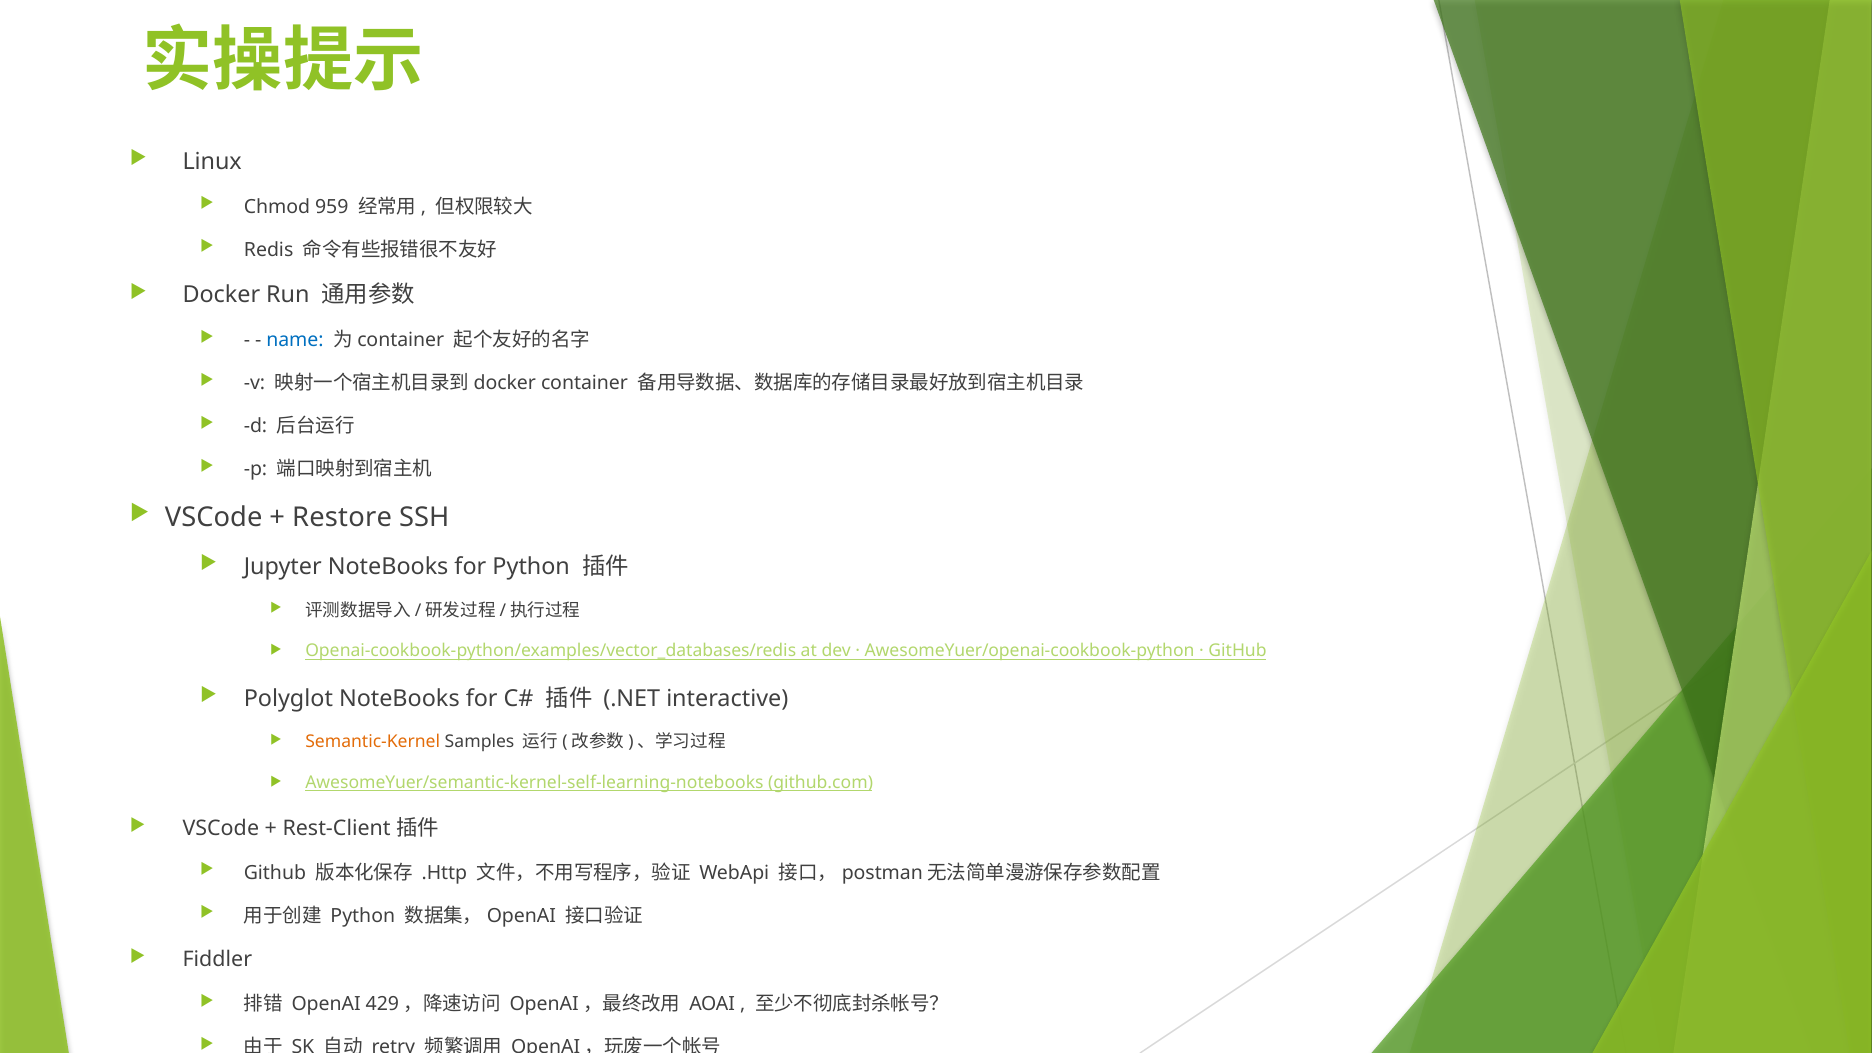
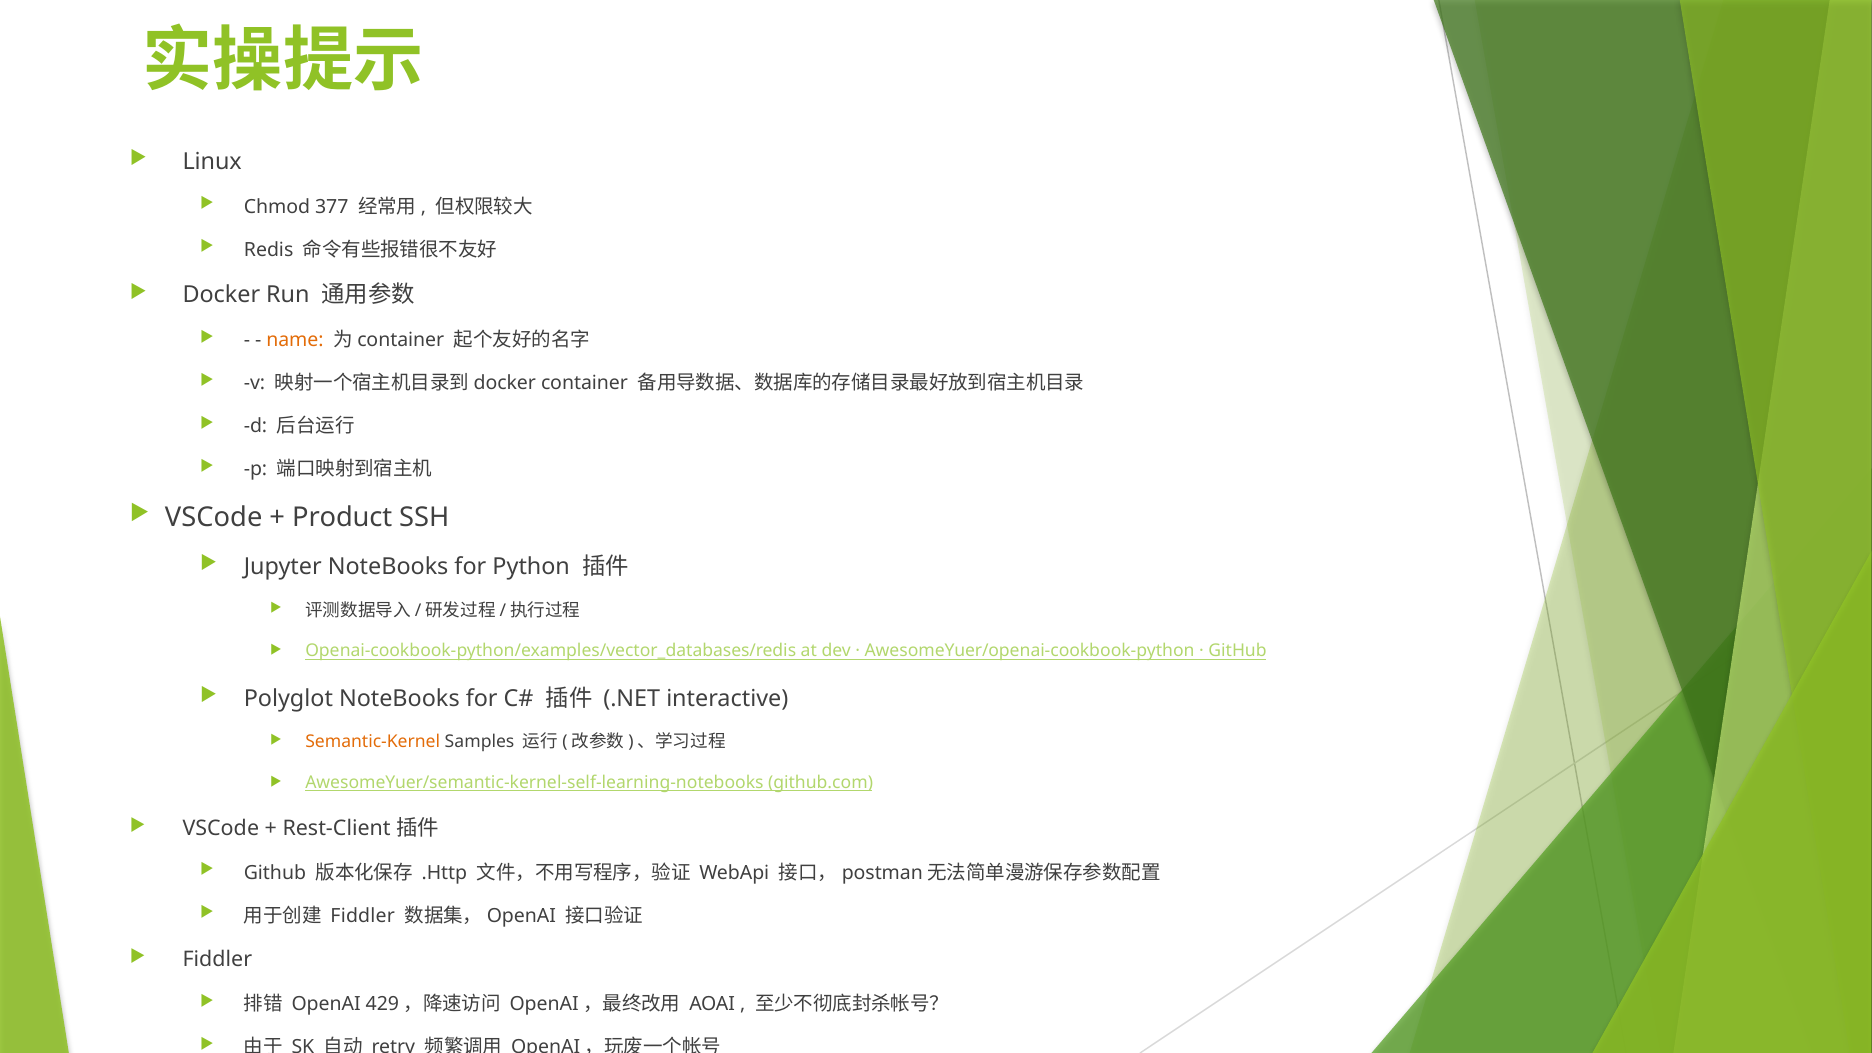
959: 959 -> 377
name colour: blue -> orange
Restore: Restore -> Product
Python at (363, 916): Python -> Fiddler
